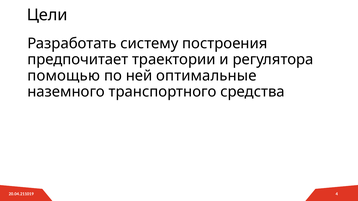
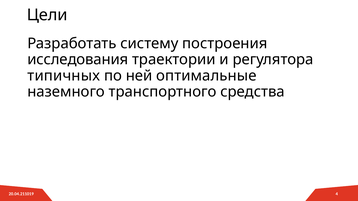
предпочитает: предпочитает -> исследования
помощью: помощью -> типичных
